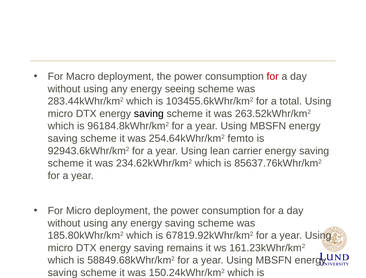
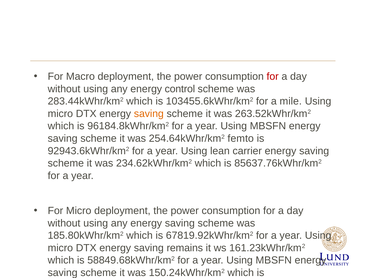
seeing: seeing -> control
total: total -> mile
saving at (149, 114) colour: black -> orange
